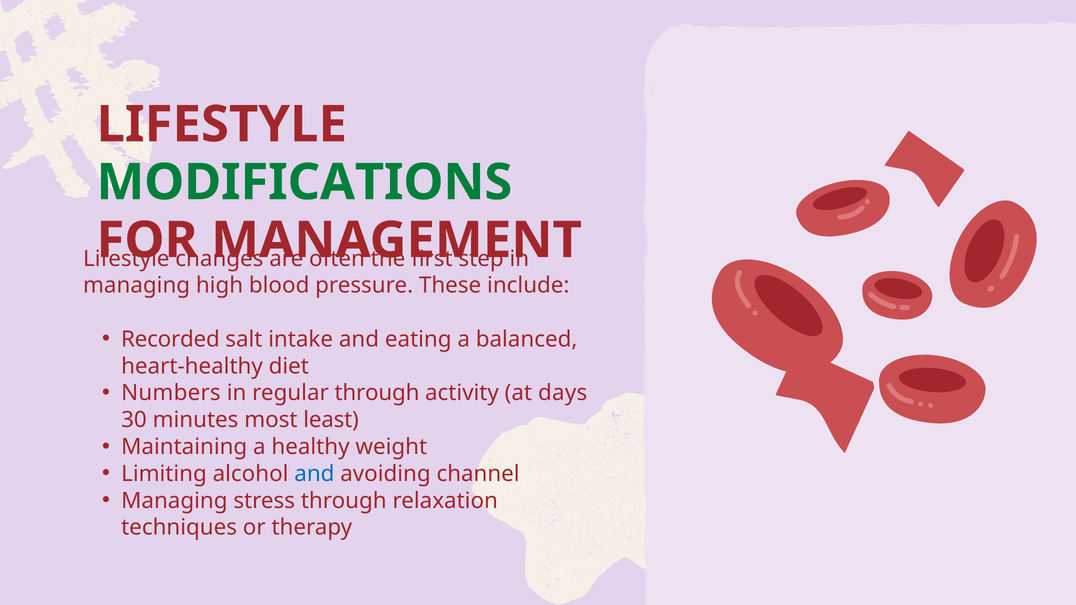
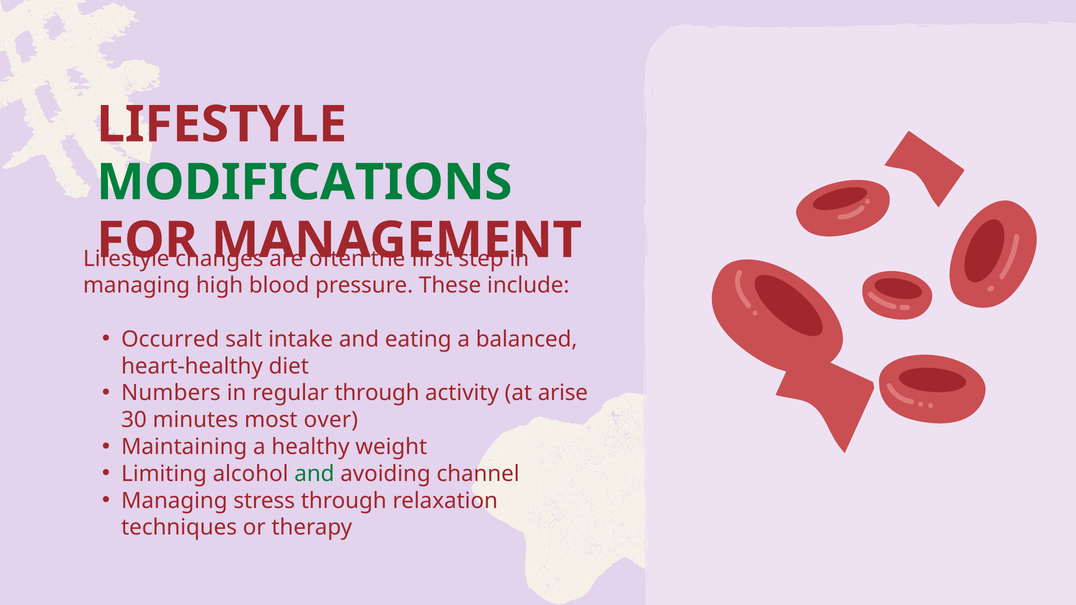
Recorded: Recorded -> Occurred
days: days -> arise
least: least -> over
and at (314, 474) colour: blue -> green
